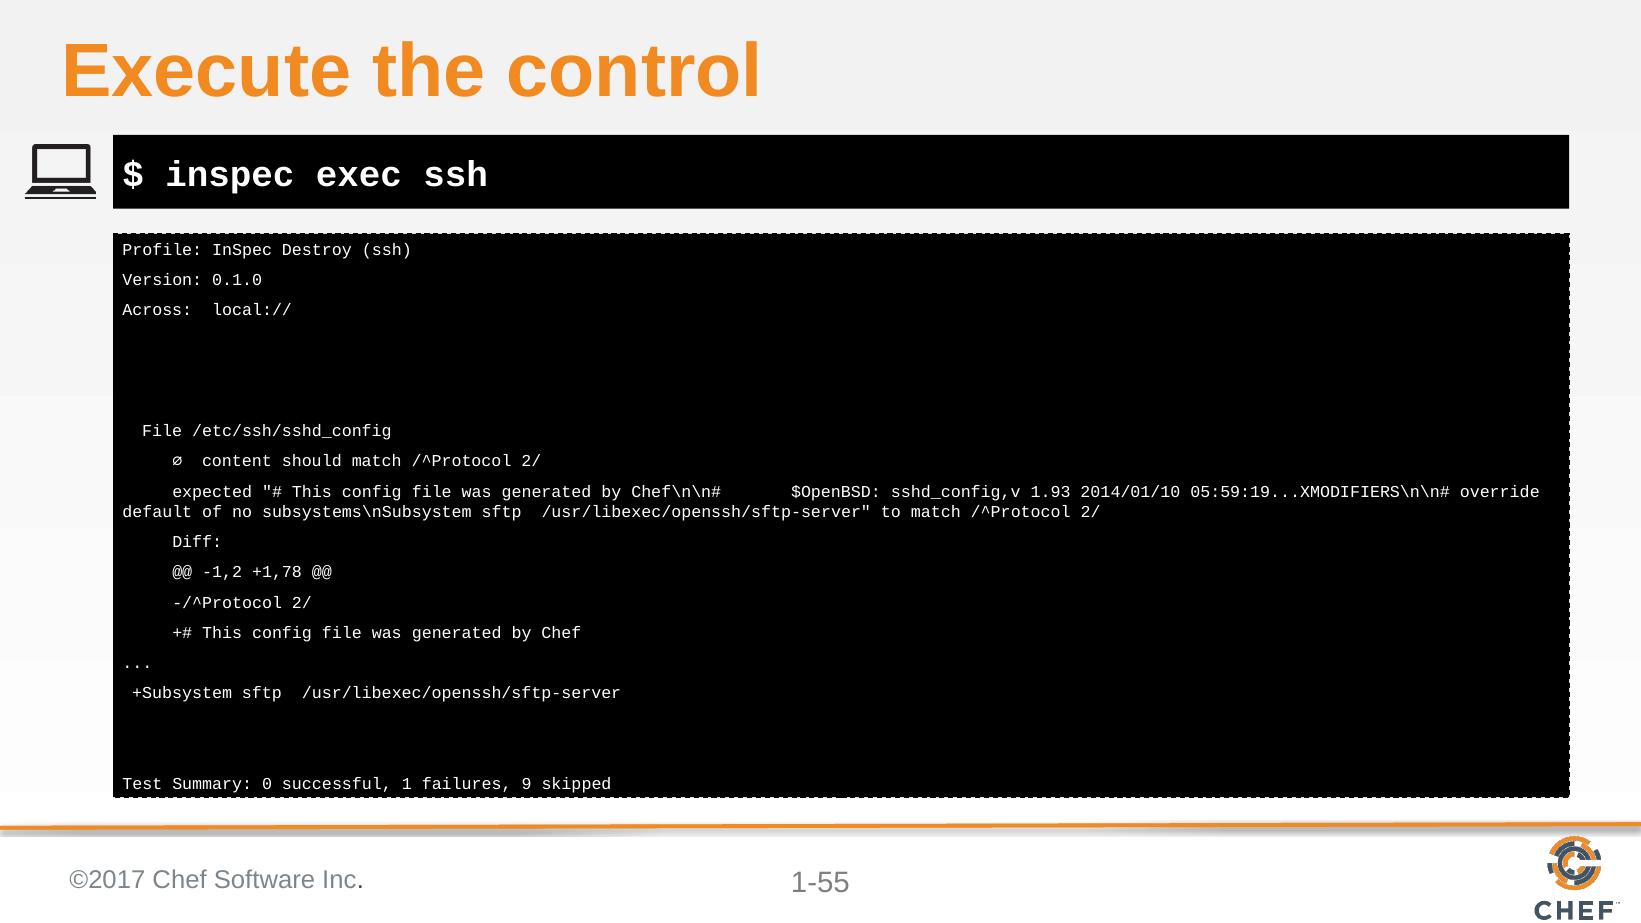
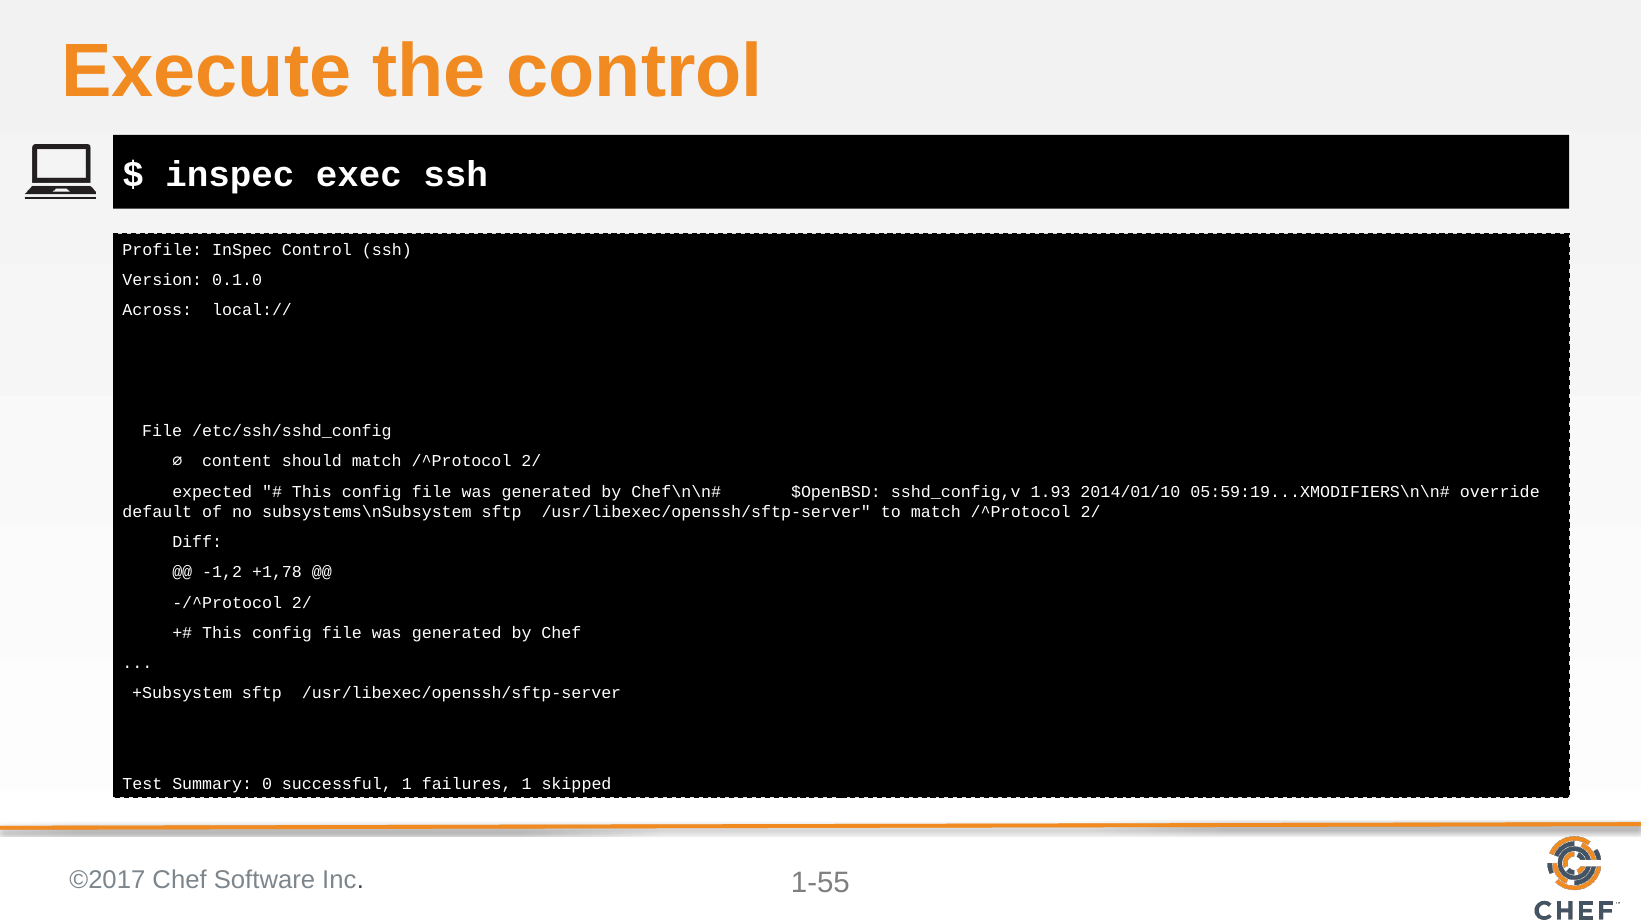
InSpec Destroy: Destroy -> Control
failures 9: 9 -> 1
